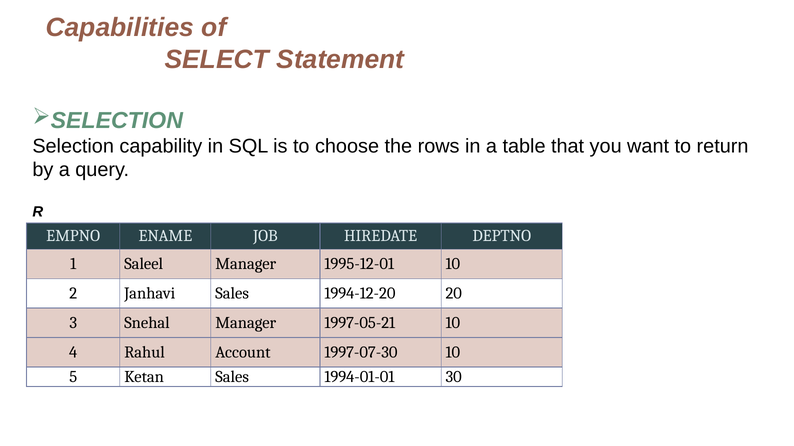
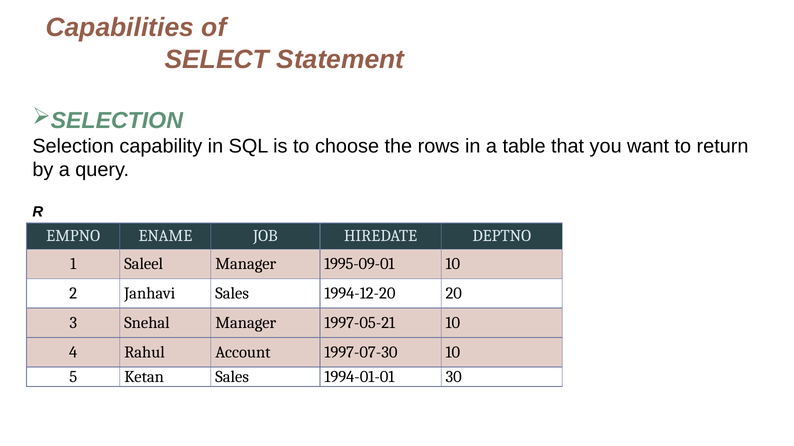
1995-12-01: 1995-12-01 -> 1995-09-01
